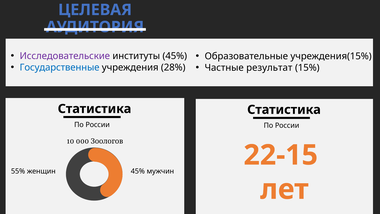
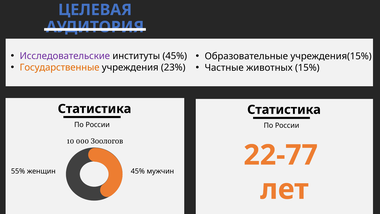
Государственные colour: blue -> orange
28%: 28% -> 23%
результат: результат -> животных
22-15: 22-15 -> 22-77
